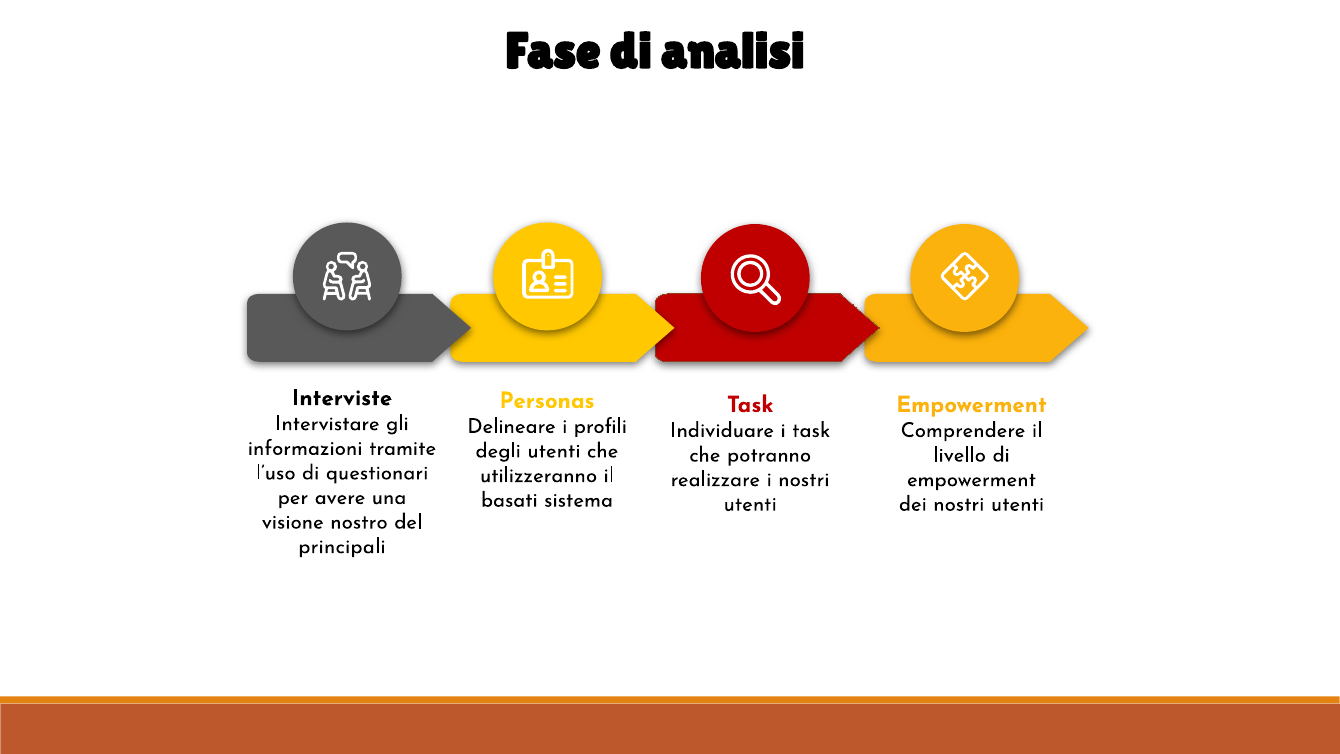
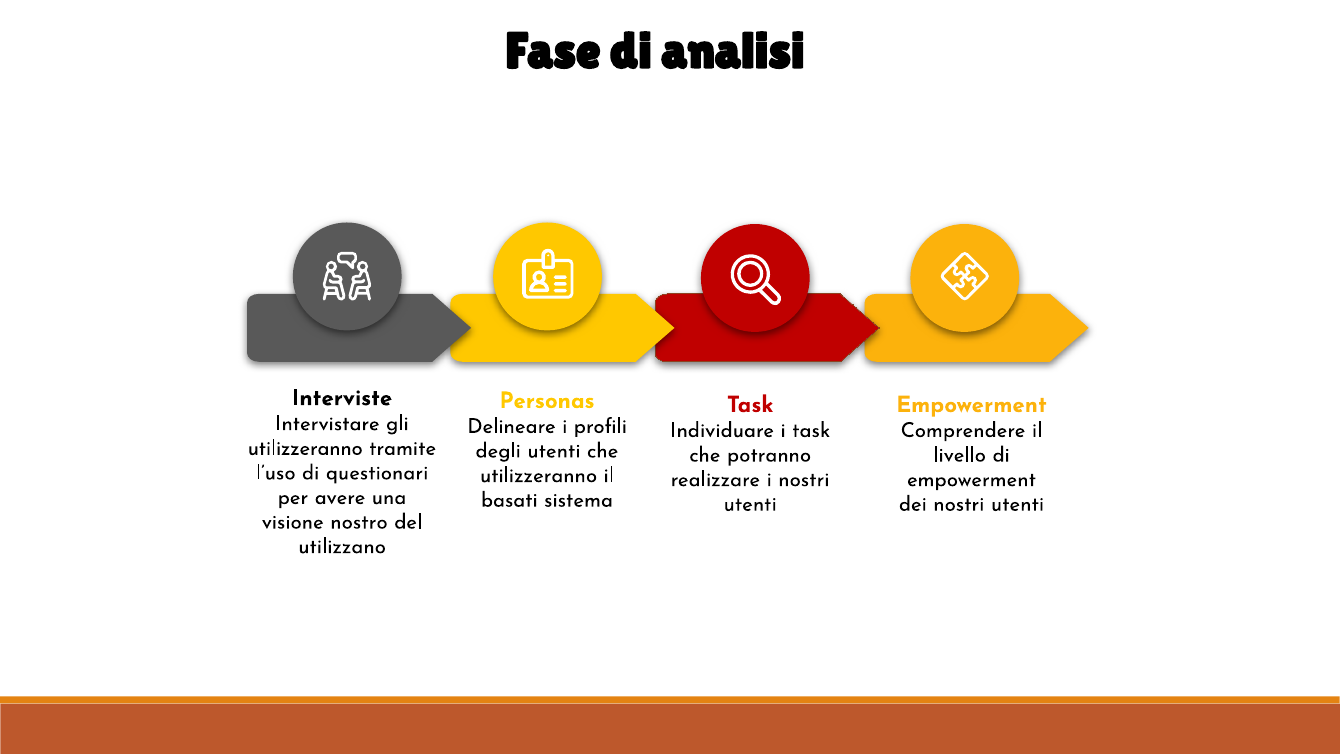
informazioni at (305, 448): informazioni -> utilizzeranno
principali: principali -> utilizzano
